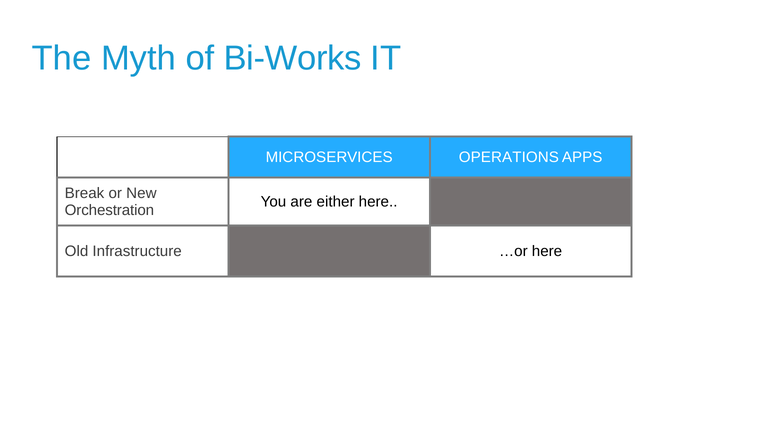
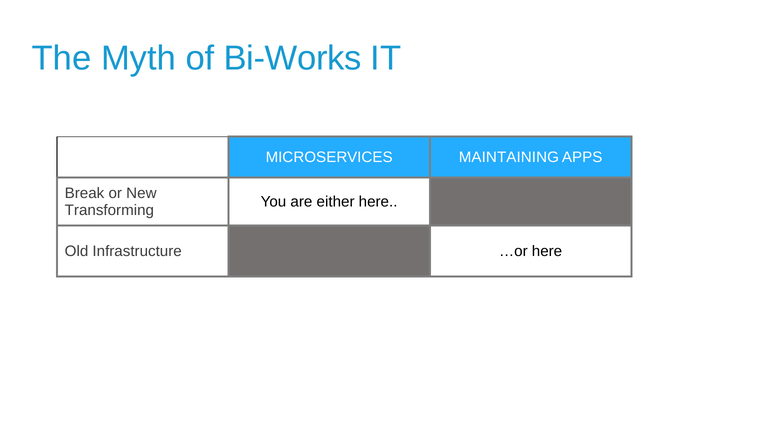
OPERATIONS: OPERATIONS -> MAINTAINING
Orchestration: Orchestration -> Transforming
